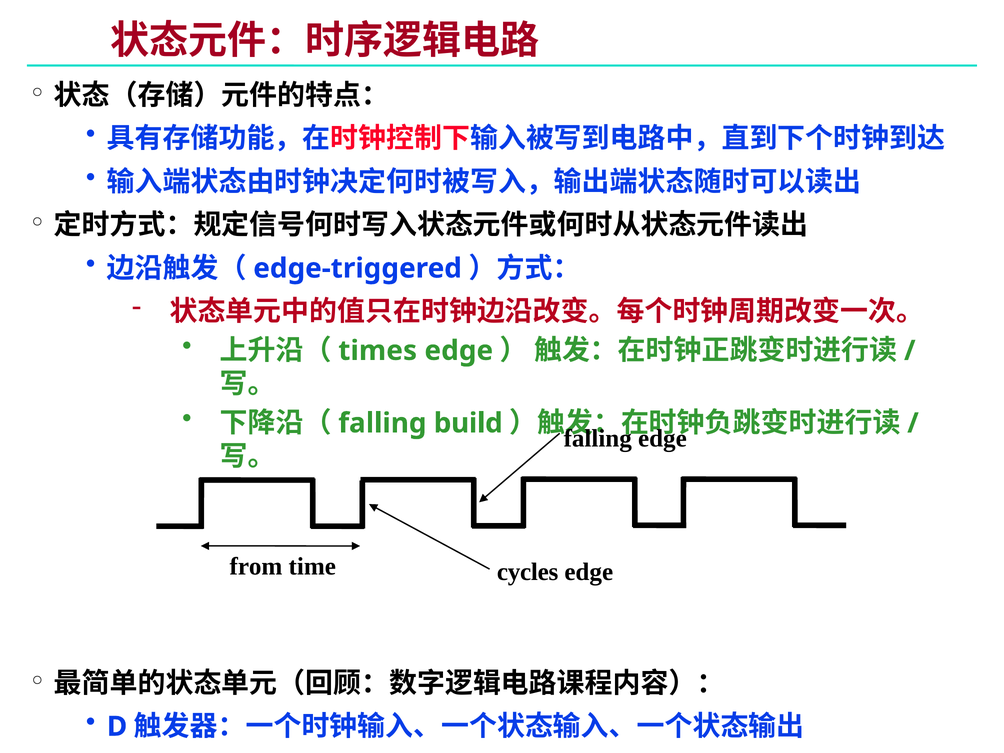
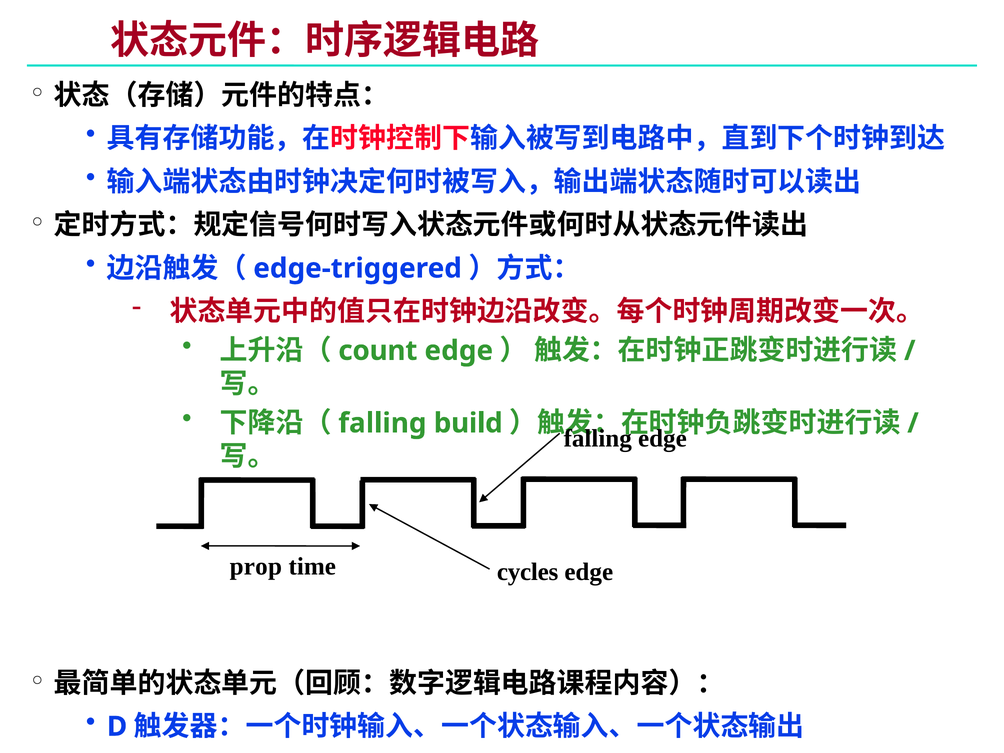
times: times -> count
from: from -> prop
